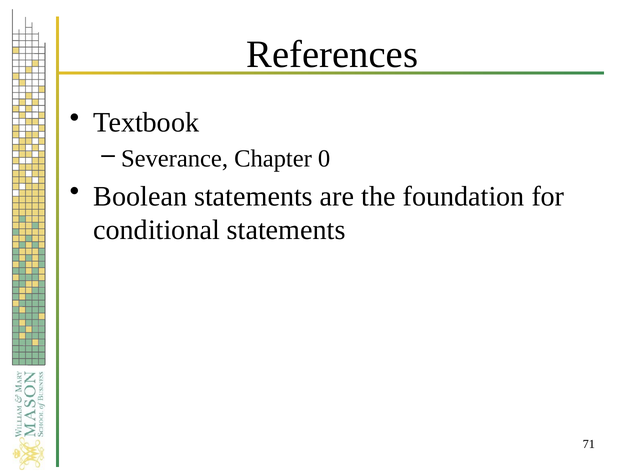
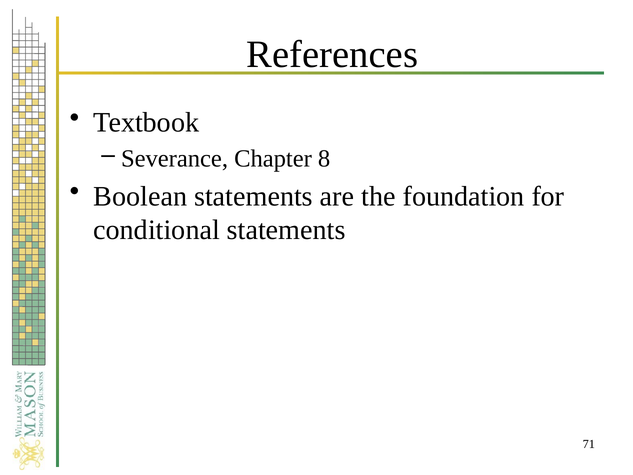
0: 0 -> 8
